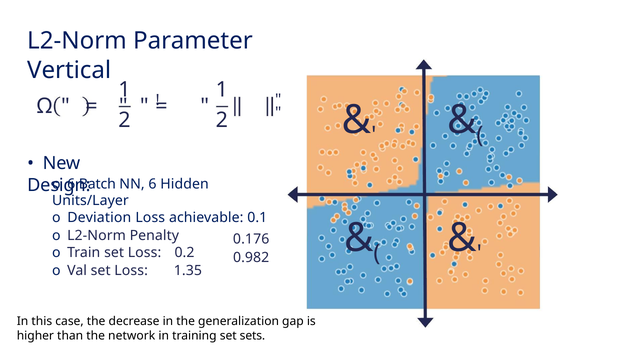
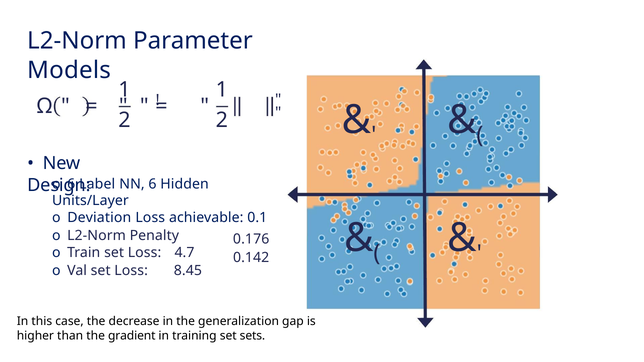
Vertical: Vertical -> Models
Batch: Batch -> Label
0.2: 0.2 -> 4.7
0.982: 0.982 -> 0.142
1.35: 1.35 -> 8.45
network: network -> gradient
